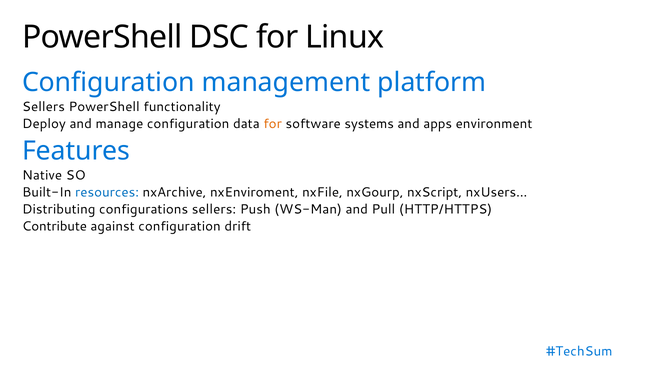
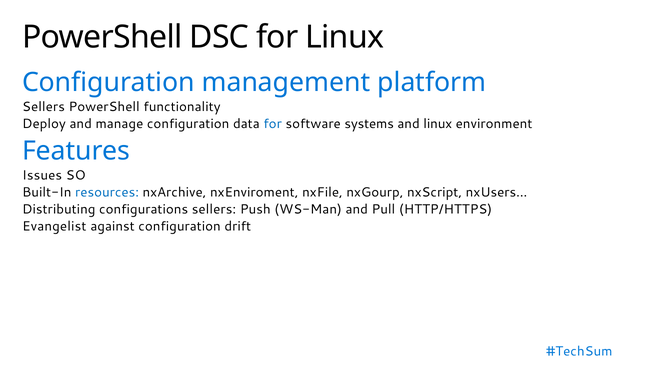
for at (273, 124) colour: orange -> blue
and apps: apps -> linux
Native: Native -> Issues
Contribute: Contribute -> Evangelist
